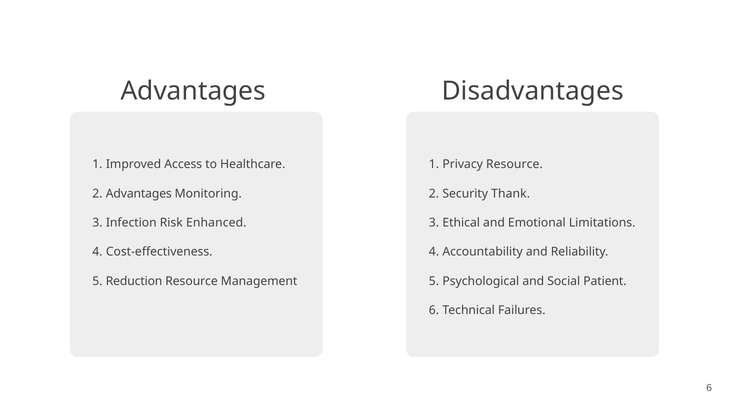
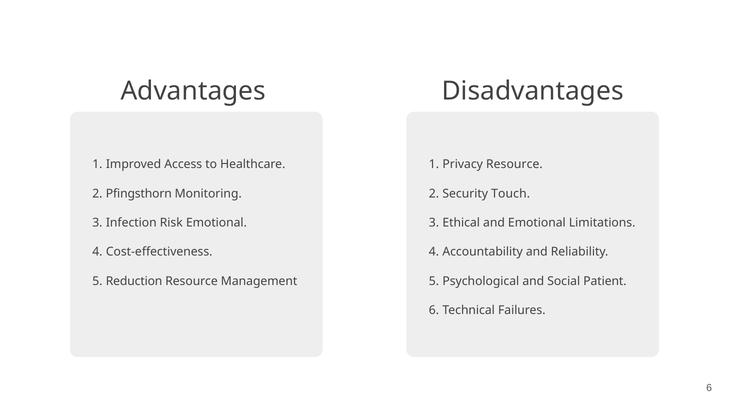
Advantages at (139, 194): Advantages -> Pfingsthorn
Thank: Thank -> Touch
Risk Enhanced: Enhanced -> Emotional
